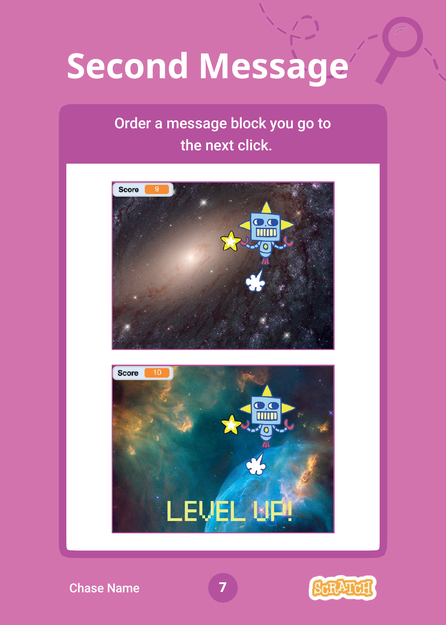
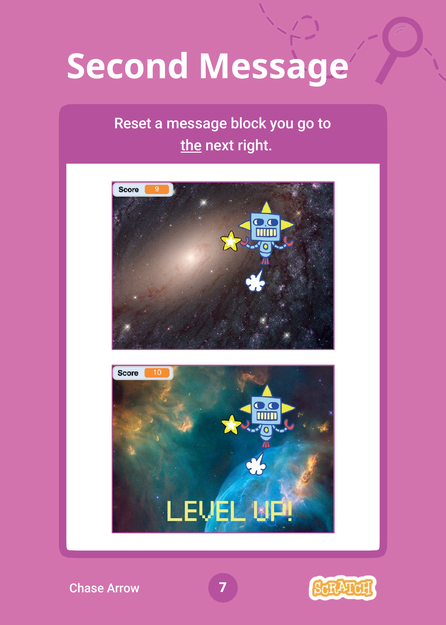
Order: Order -> Reset
the underline: none -> present
click: click -> right
Name: Name -> Arrow
